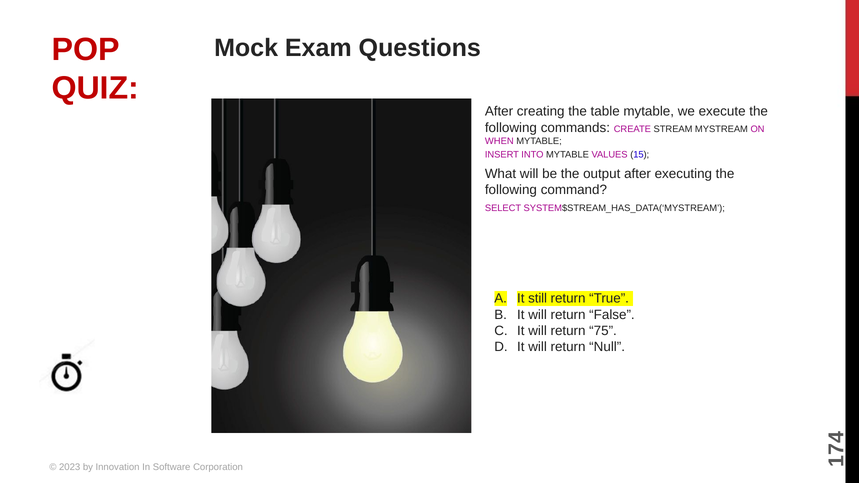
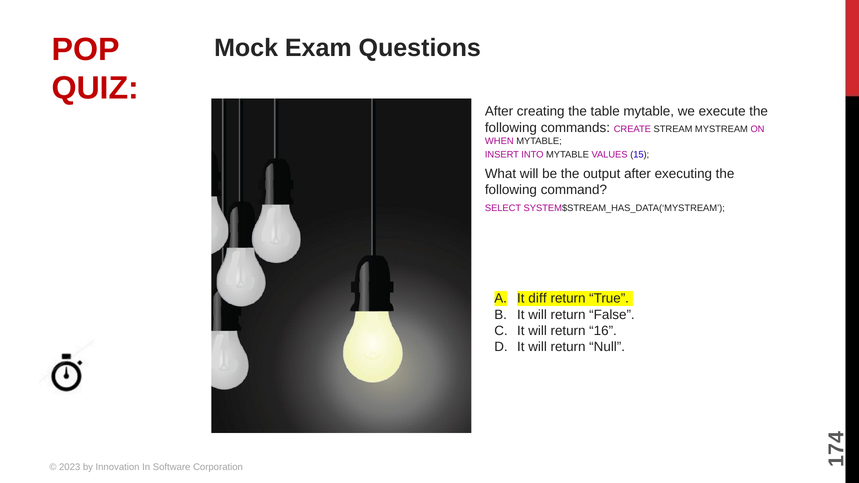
still: still -> diff
75: 75 -> 16
